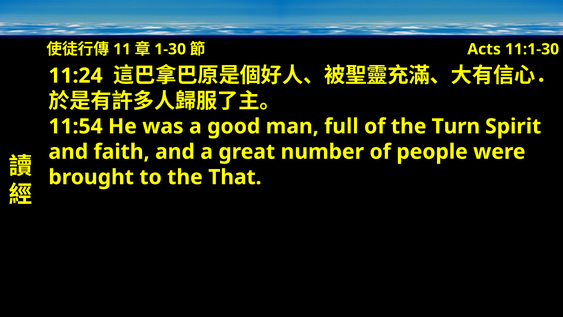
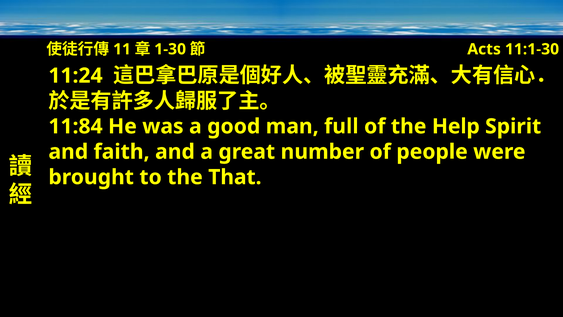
11:54: 11:54 -> 11:84
Turn: Turn -> Help
